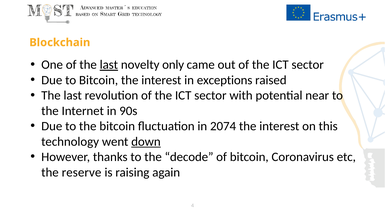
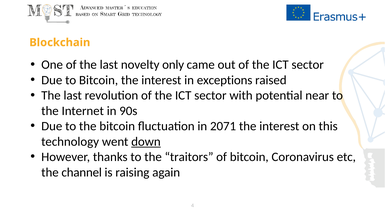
last at (109, 65) underline: present -> none
2074: 2074 -> 2071
decode: decode -> traitors
reserve: reserve -> channel
